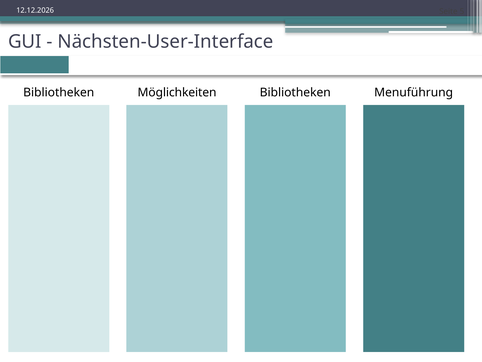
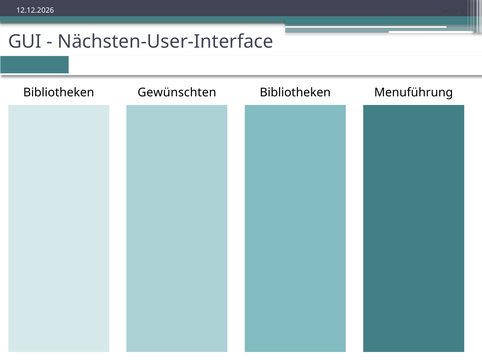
Möglichkeiten: Möglichkeiten -> Gewünschten
